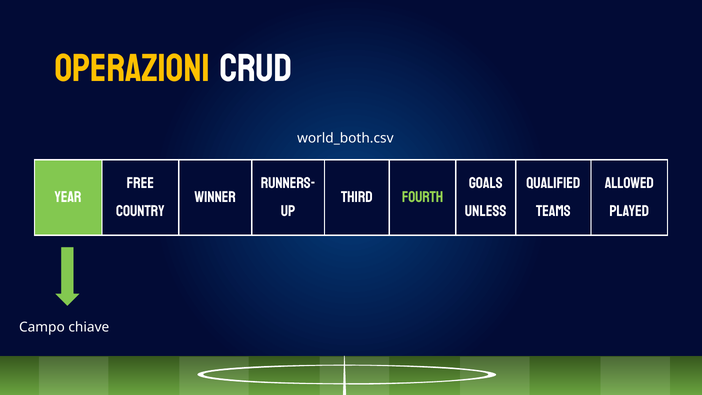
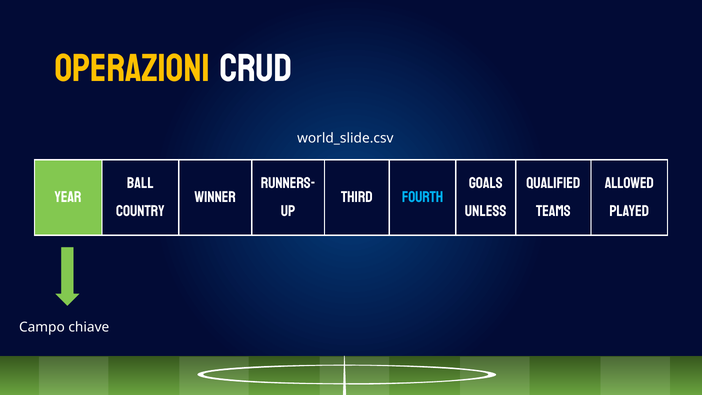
world_both.csv: world_both.csv -> world_slide.csv
Free: Free -> Ball
Fourth colour: light green -> light blue
